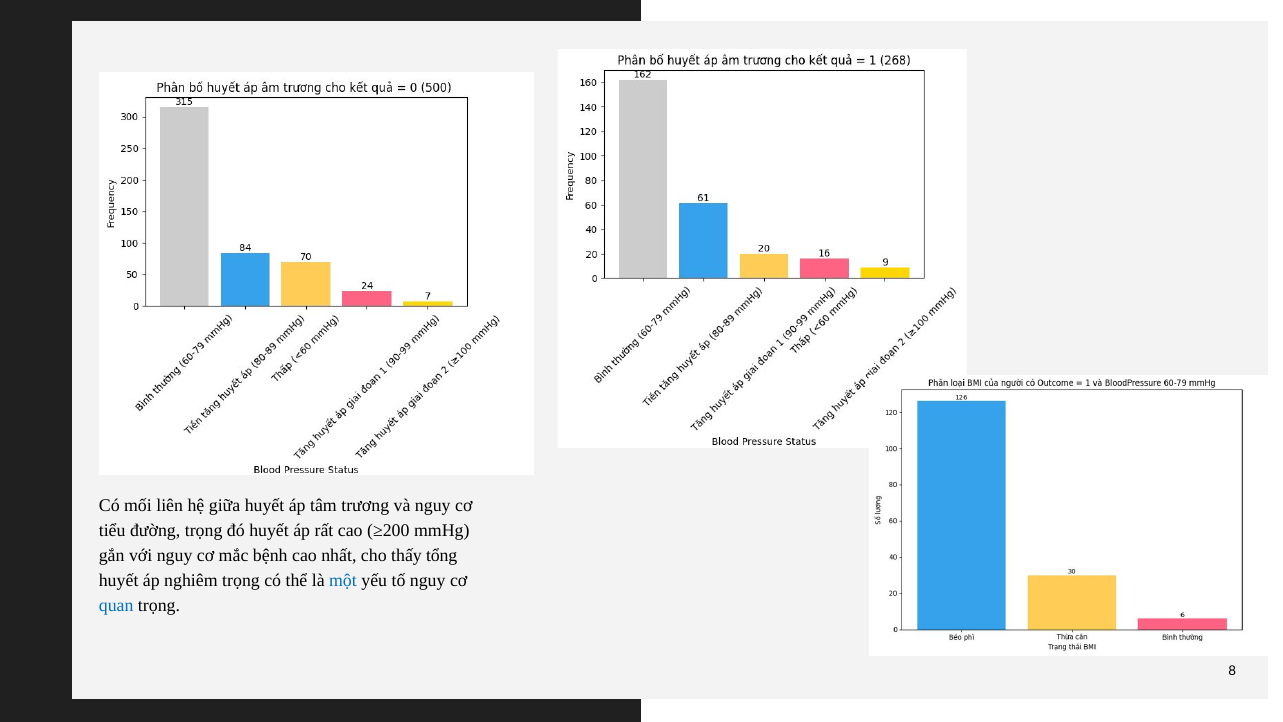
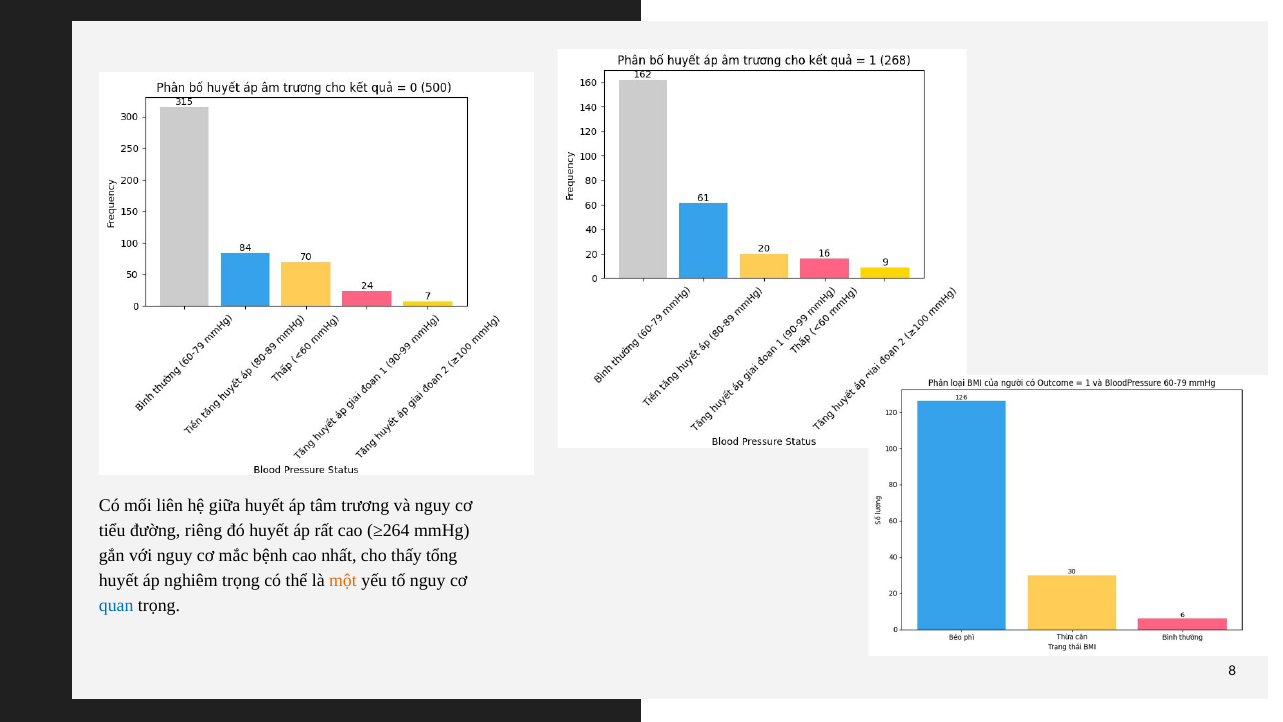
đường trọng: trọng -> riêng
≥200: ≥200 -> ≥264
một colour: blue -> orange
